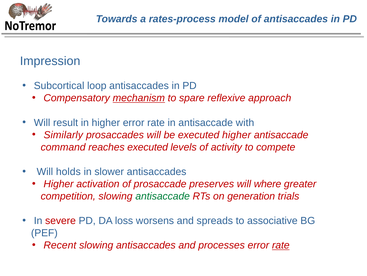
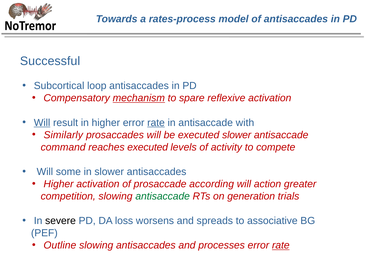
Impression: Impression -> Successful
reflexive approach: approach -> activation
Will at (42, 122) underline: none -> present
rate at (156, 122) underline: none -> present
executed higher: higher -> slower
holds: holds -> some
preserves: preserves -> according
where: where -> action
severe colour: red -> black
Recent: Recent -> Outline
